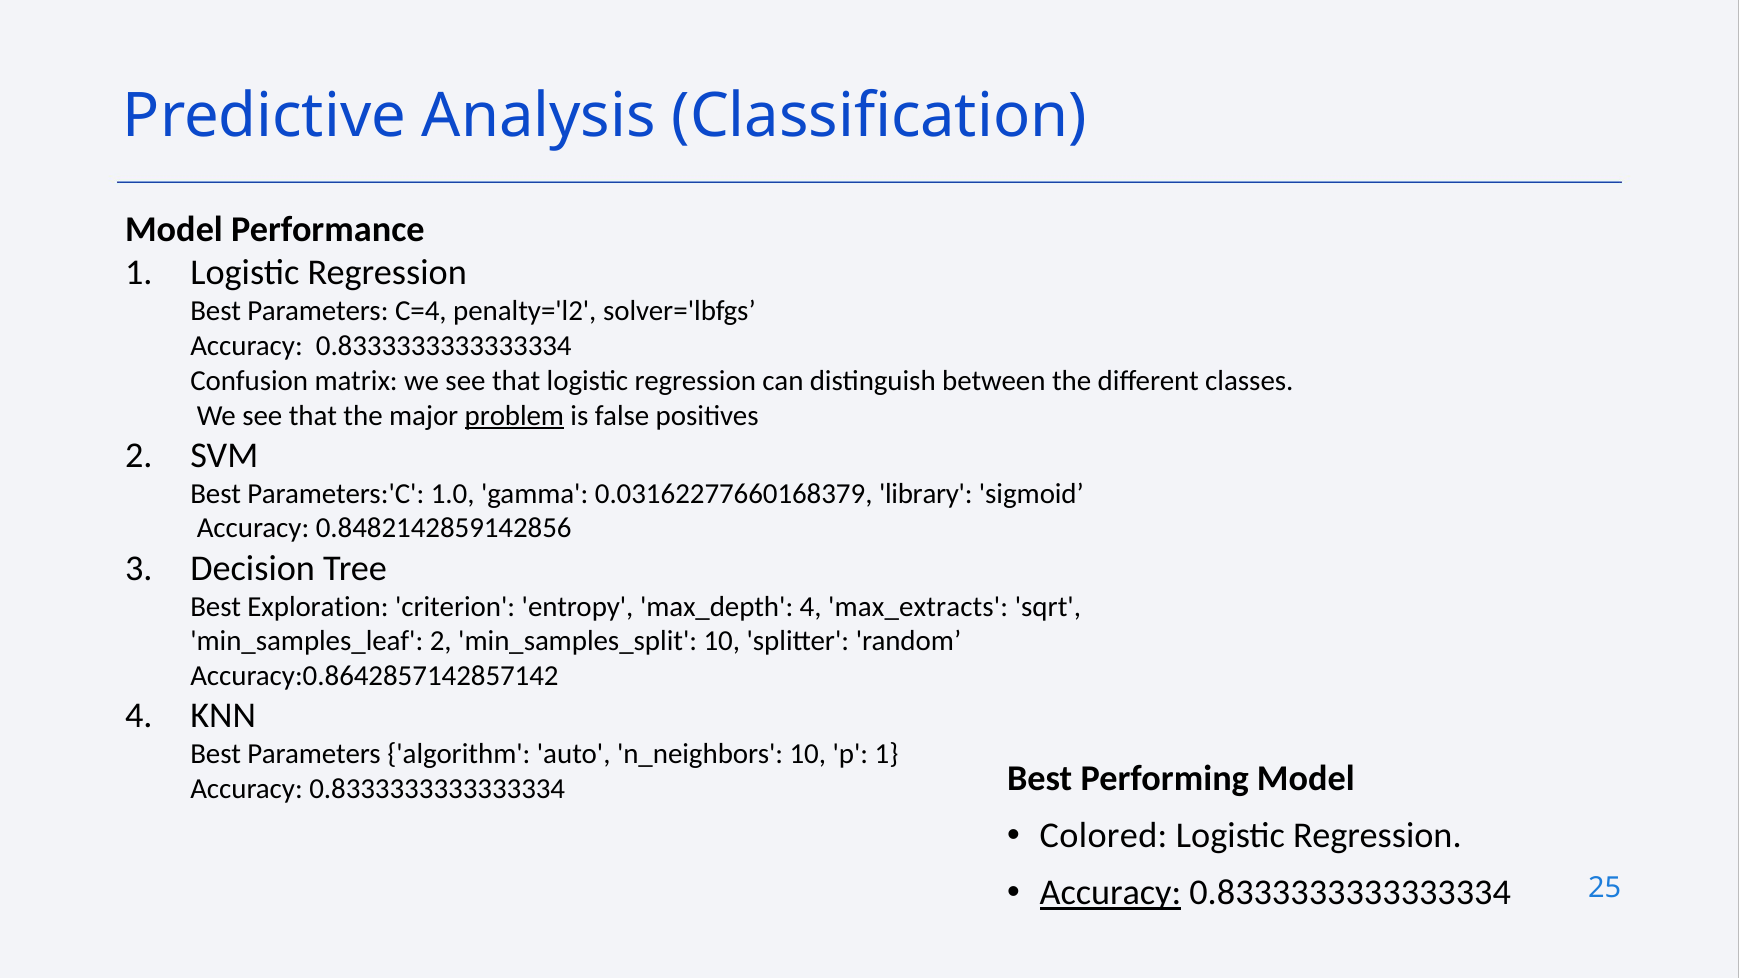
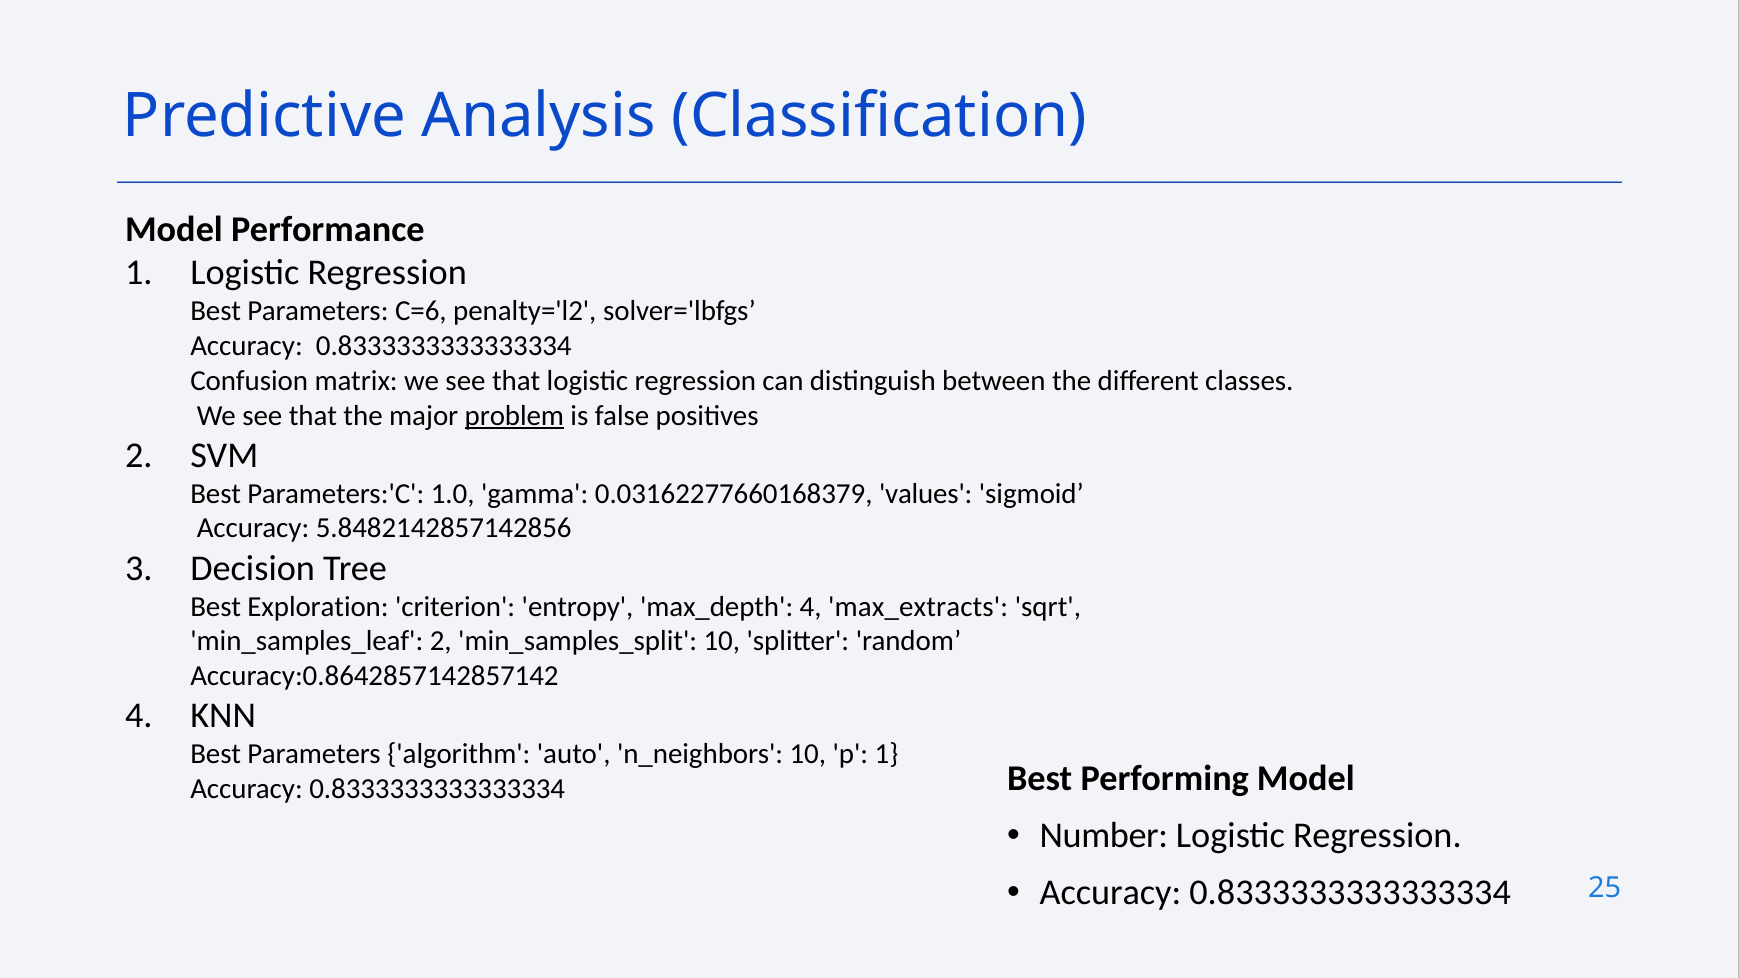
C=4: C=4 -> C=6
library: library -> values
0.8482142859142856: 0.8482142859142856 -> 5.8482142857142856
Colored: Colored -> Number
Accuracy at (1110, 893) underline: present -> none
